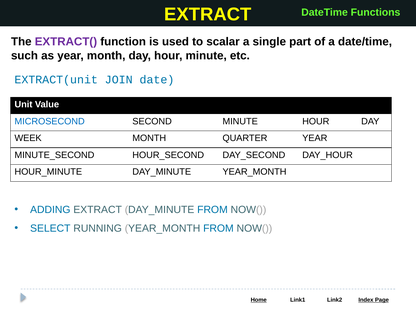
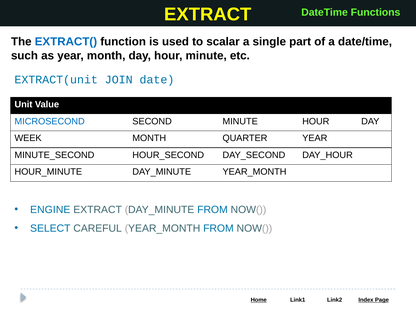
EXTRACT( colour: purple -> blue
ADDING: ADDING -> ENGINE
RUNNING: RUNNING -> CAREFUL
